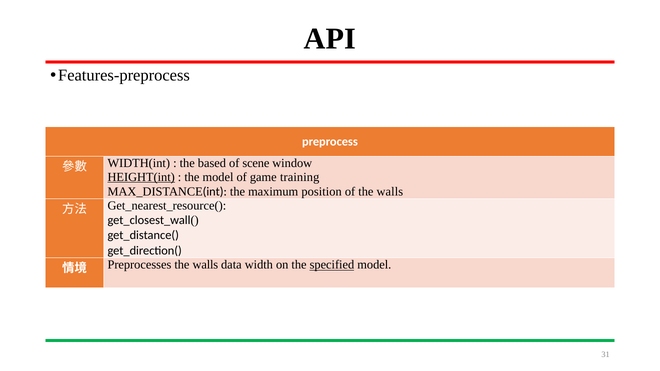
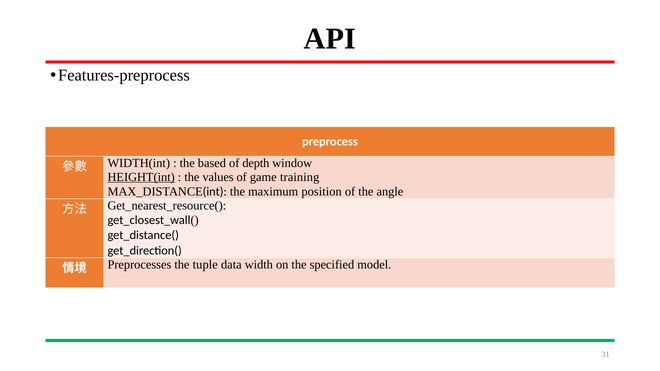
scene: scene -> depth
the model: model -> values
of the walls: walls -> angle
Preprocesses the walls: walls -> tuple
specified underline: present -> none
